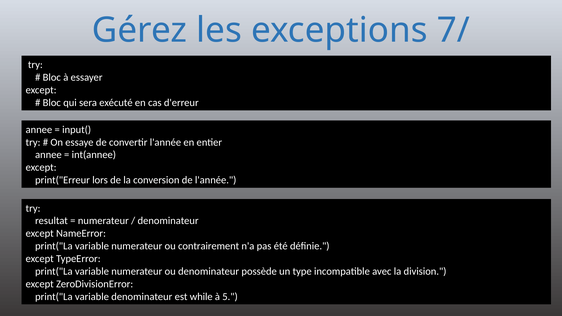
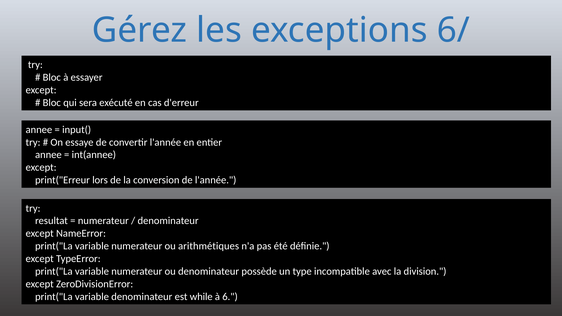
7/: 7/ -> 6/
contrairement: contrairement -> arithmétiques
5: 5 -> 6
